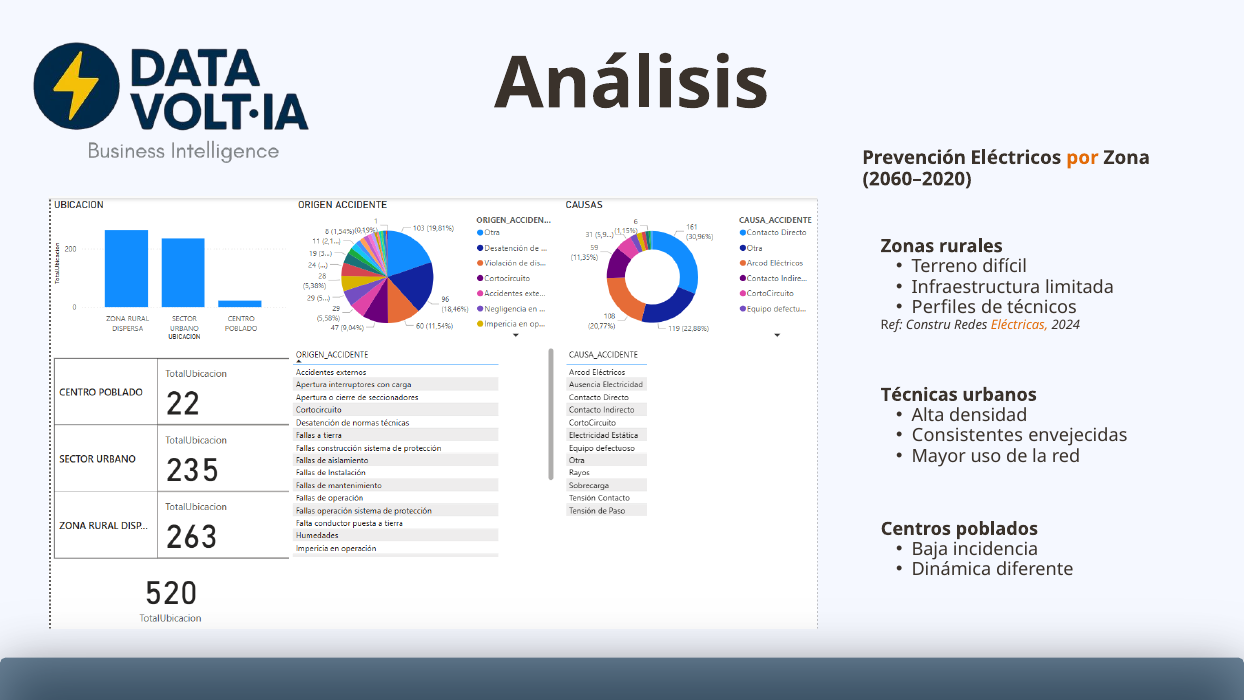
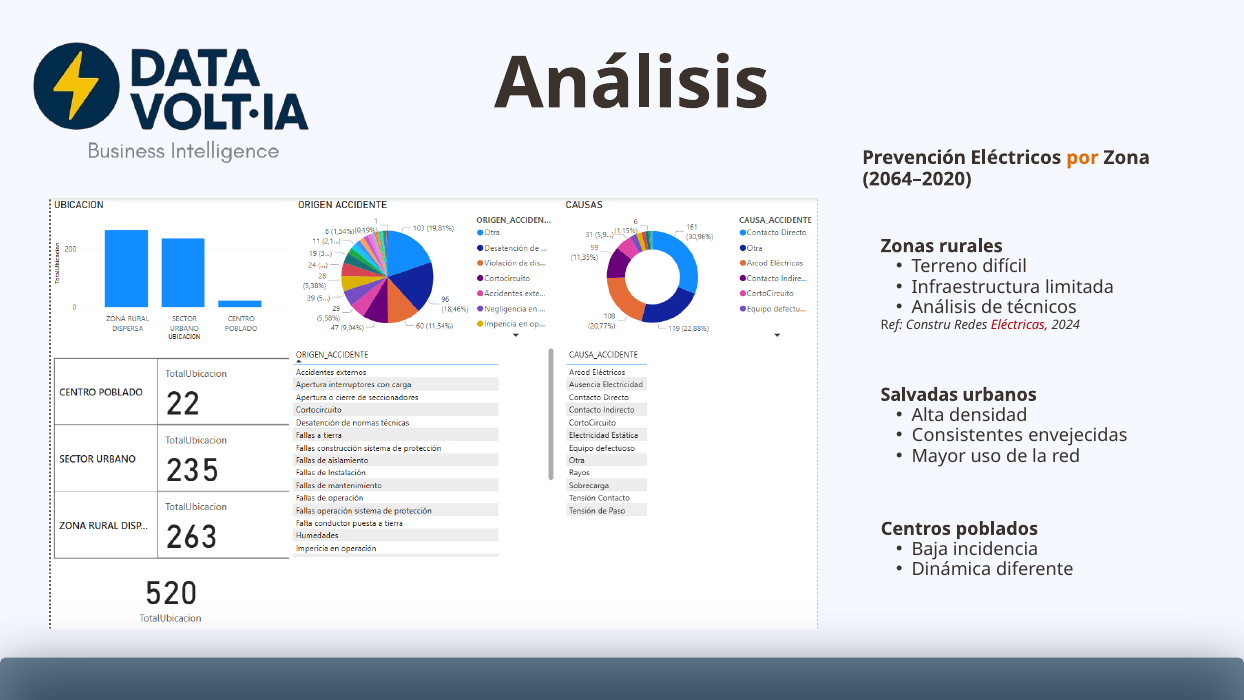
2060–2020: 2060–2020 -> 2064–2020
Perfiles at (944, 308): Perfiles -> Análisis
Eléctricas colour: orange -> red
Técnicas: Técnicas -> Salvadas
